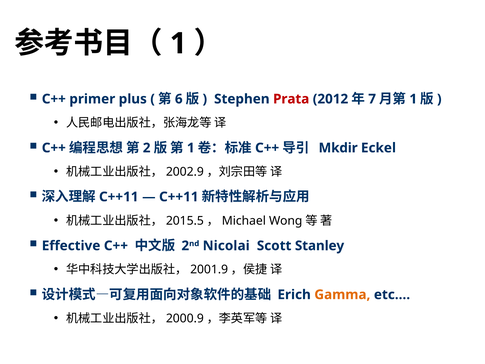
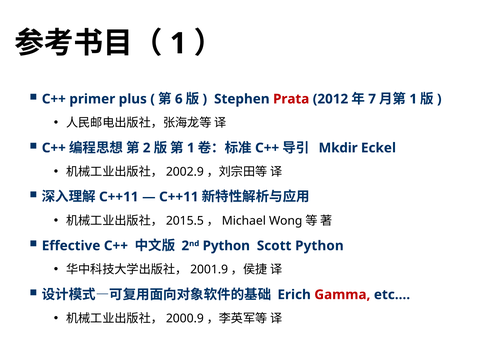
2nd Nicolai: Nicolai -> Python
Scott Stanley: Stanley -> Python
Gamma colour: orange -> red
